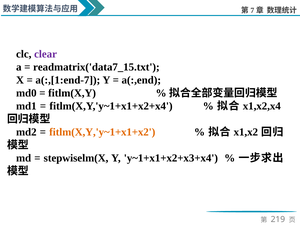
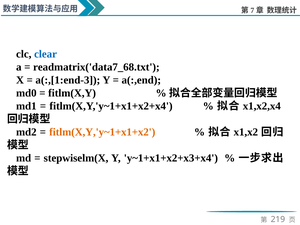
clear colour: purple -> blue
readmatrix('data7_15.txt: readmatrix('data7_15.txt -> readmatrix('data7_68.txt
a(:,[1:end-7: a(:,[1:end-7 -> a(:,[1:end-3
